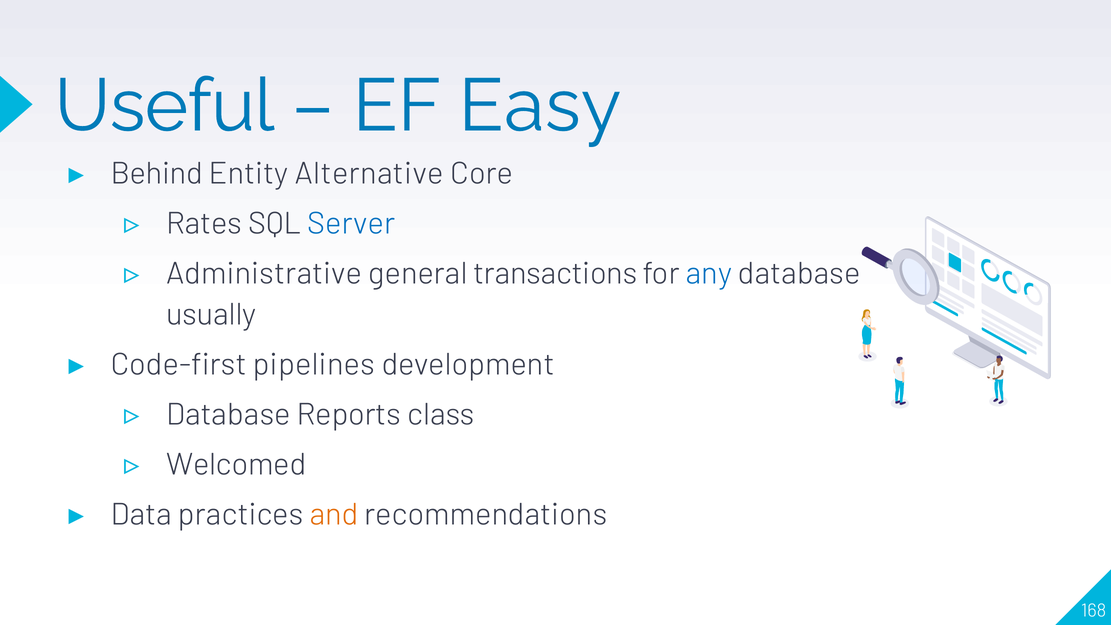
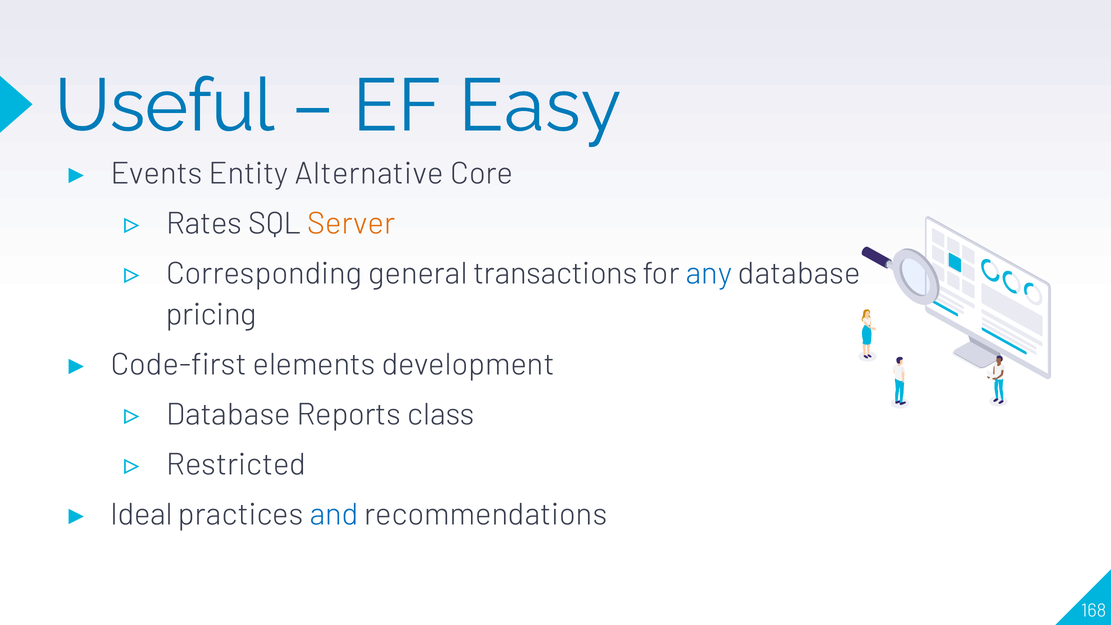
Behind: Behind -> Events
Server colour: blue -> orange
Administrative: Administrative -> Corresponding
usually: usually -> pricing
pipelines: pipelines -> elements
Welcomed: Welcomed -> Restricted
Data: Data -> Ideal
and colour: orange -> blue
